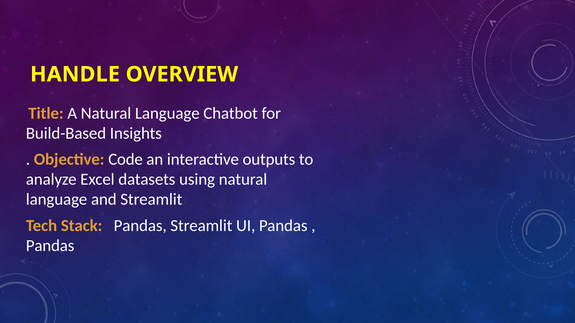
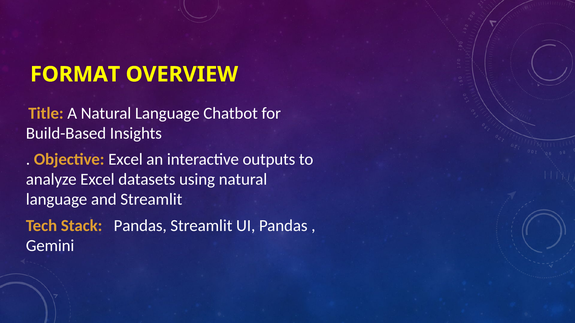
HANDLE: HANDLE -> FORMAT
Objective Code: Code -> Excel
Pandas at (50, 246): Pandas -> Gemini
